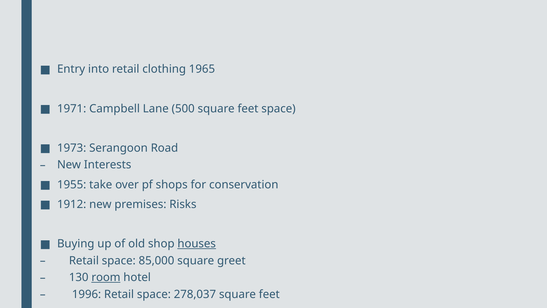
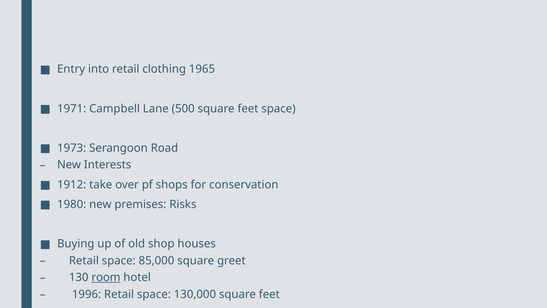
1955: 1955 -> 1912
1912: 1912 -> 1980
houses underline: present -> none
278,037: 278,037 -> 130,000
